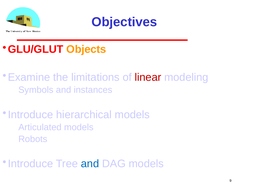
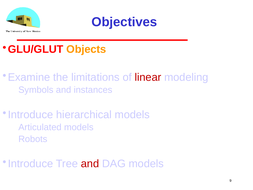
and at (90, 163) colour: blue -> red
